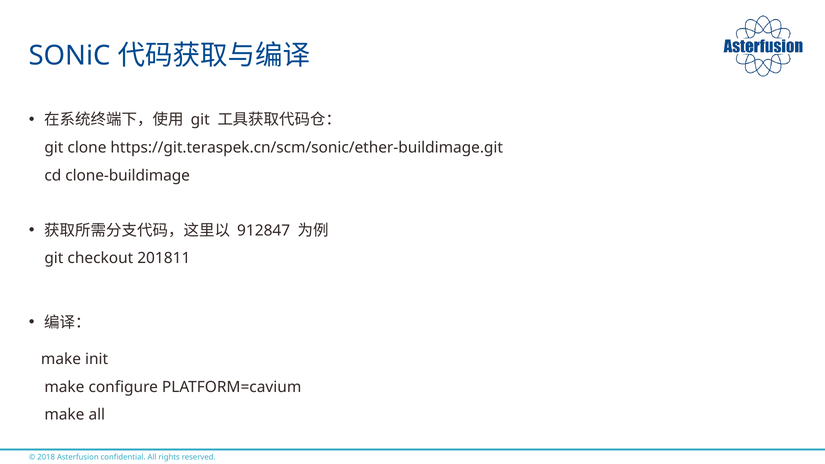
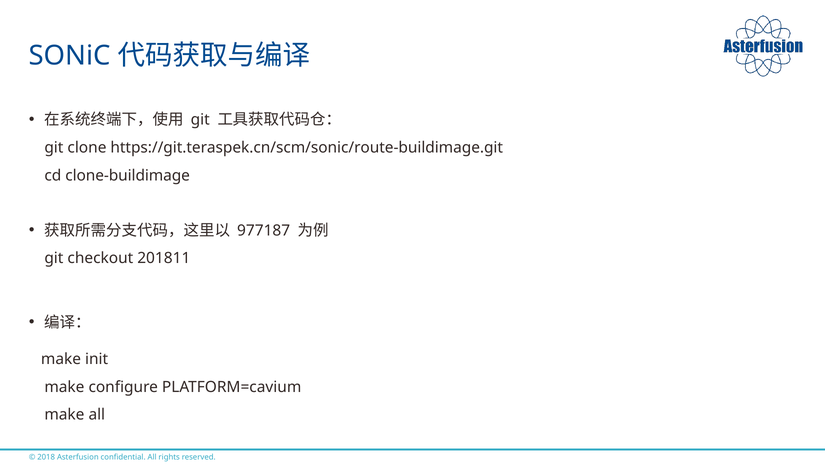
https://git.teraspek.cn/scm/sonic/ether-buildimage.git: https://git.teraspek.cn/scm/sonic/ether-buildimage.git -> https://git.teraspek.cn/scm/sonic/route-buildimage.git
912847: 912847 -> 977187
